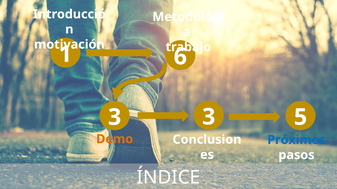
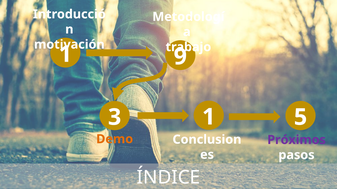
6: 6 -> 9
3 3: 3 -> 1
Próximos colour: blue -> purple
